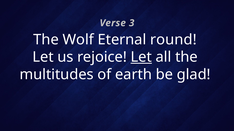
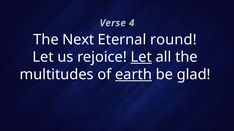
3: 3 -> 4
Wolf: Wolf -> Next
earth underline: none -> present
